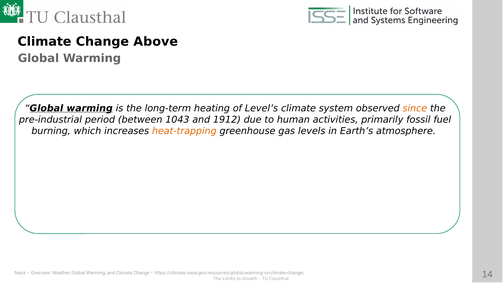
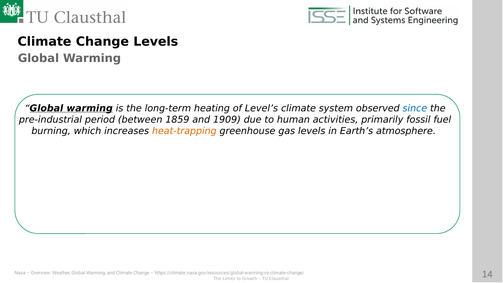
Change Above: Above -> Levels
since colour: orange -> blue
1043: 1043 -> 1859
1912: 1912 -> 1909
